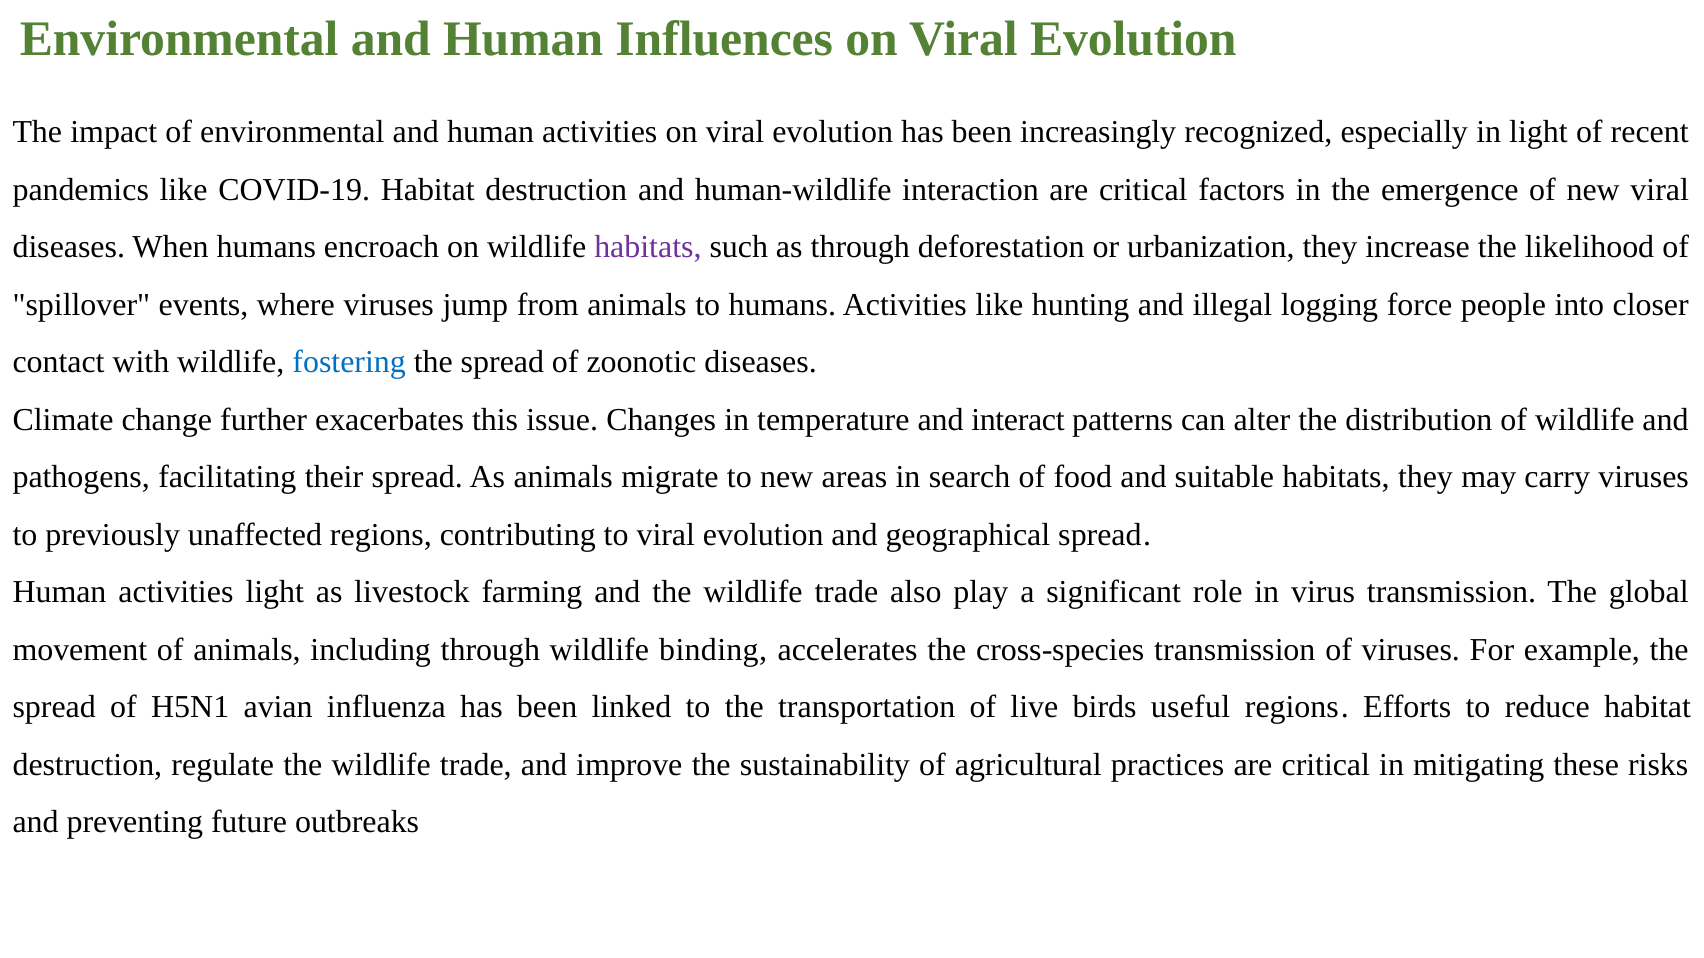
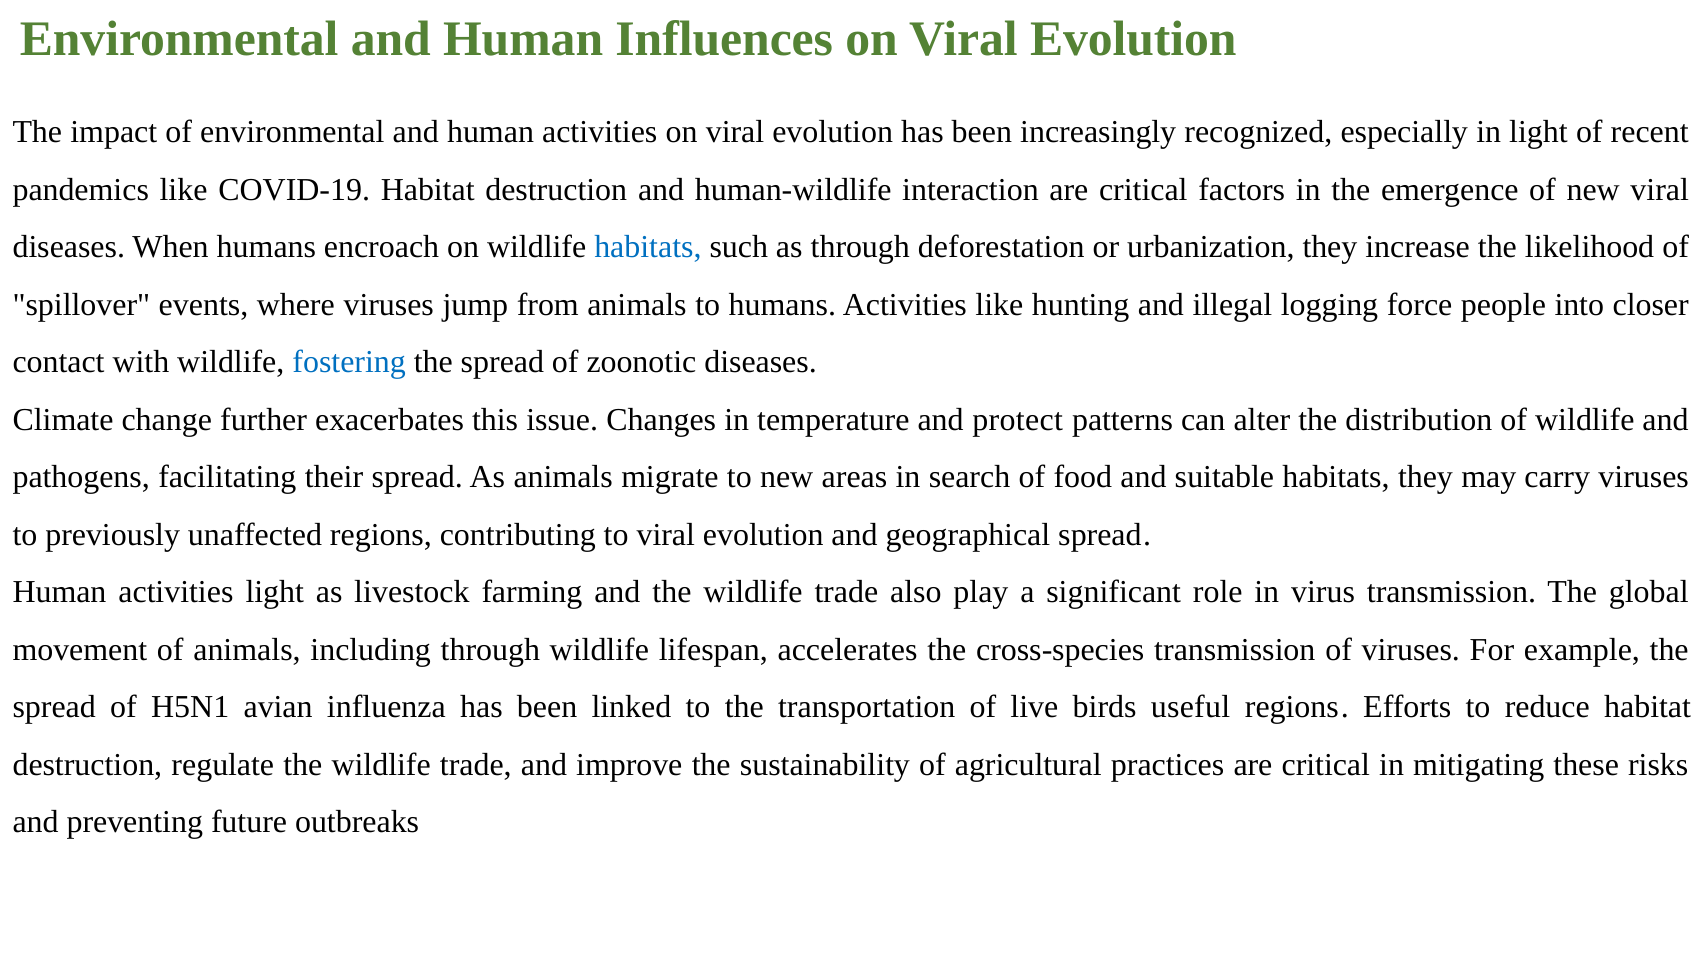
habitats at (648, 248) colour: purple -> blue
interact: interact -> protect
binding: binding -> lifespan
